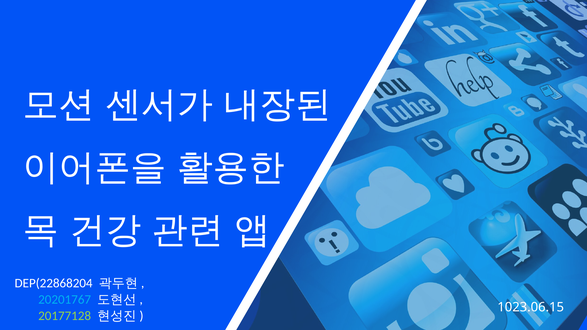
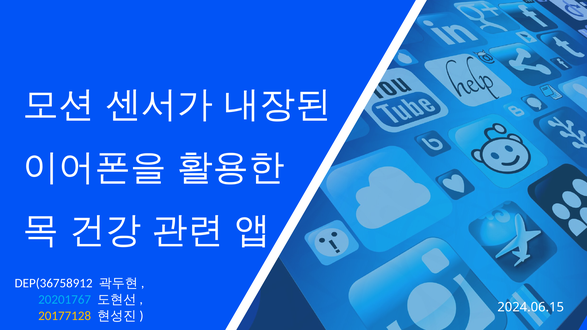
DEP(22868204: DEP(22868204 -> DEP(36758912
1023.06.15: 1023.06.15 -> 2024.06.15
20177128 colour: light green -> yellow
